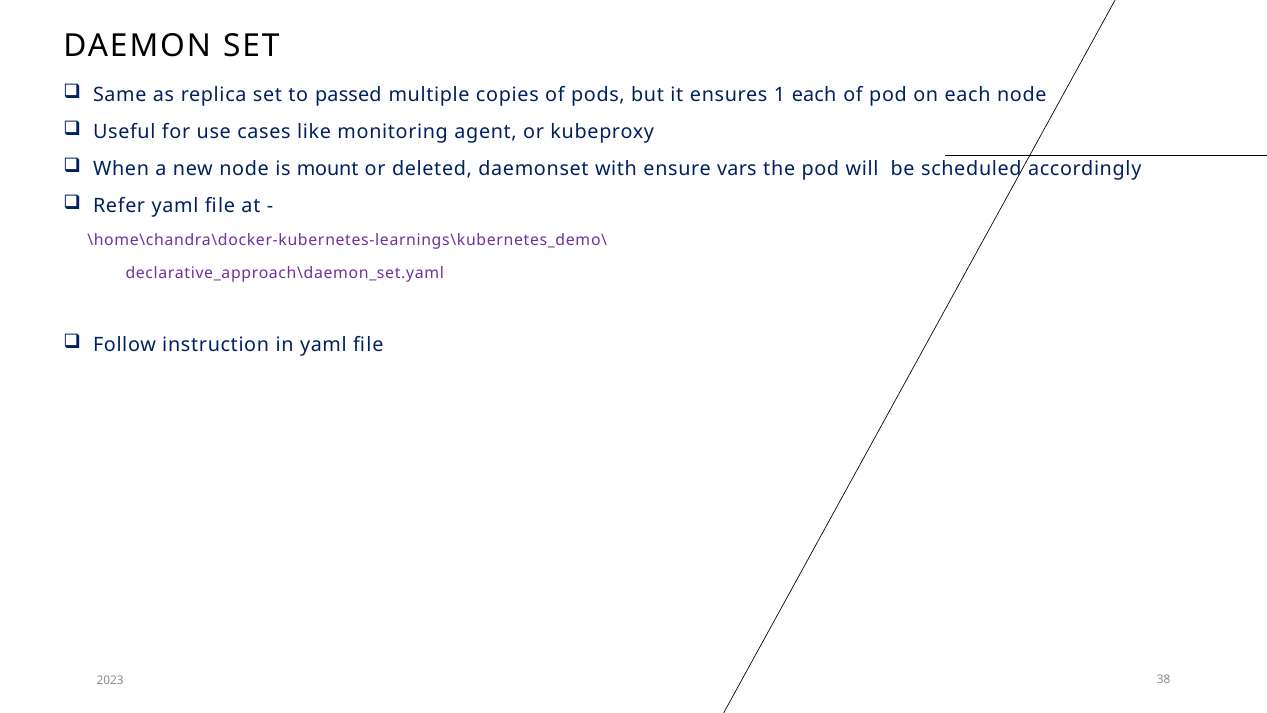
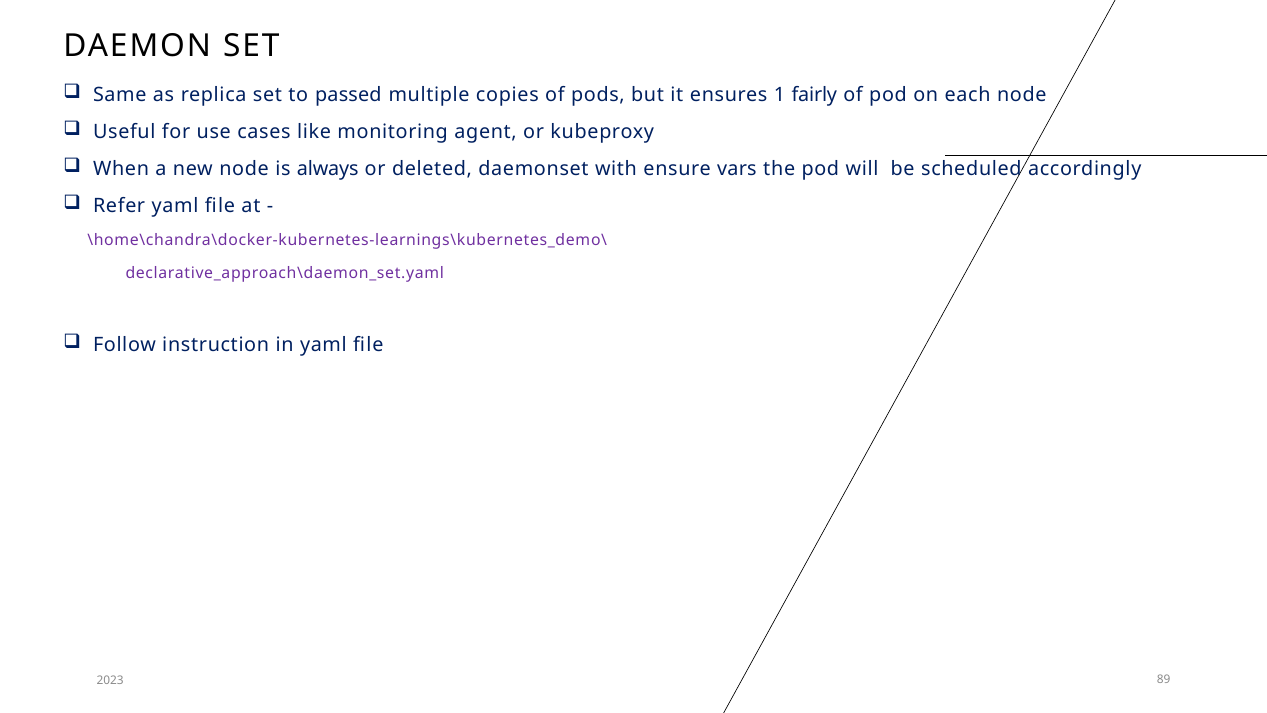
1 each: each -> fairly
mount: mount -> always
38: 38 -> 89
